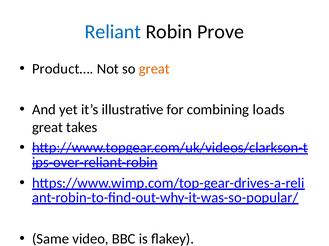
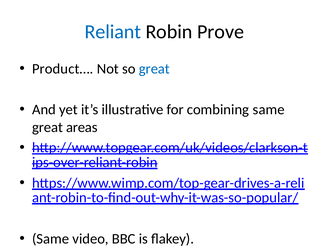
great at (154, 69) colour: orange -> blue
combining loads: loads -> same
takes: takes -> areas
